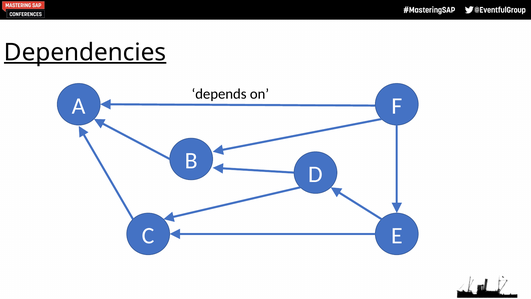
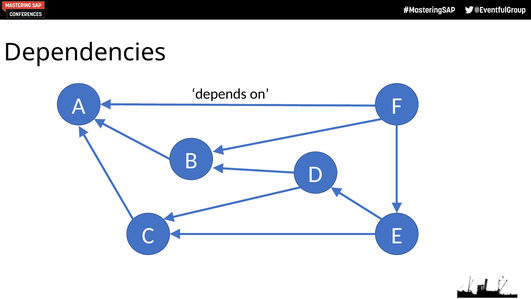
Dependencies underline: present -> none
